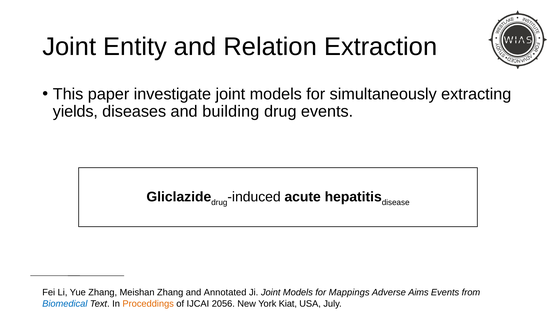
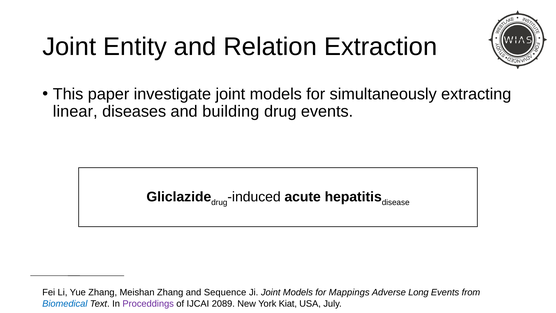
yields: yields -> linear
Annotated: Annotated -> Sequence
Aims: Aims -> Long
Proceddings colour: orange -> purple
2056: 2056 -> 2089
